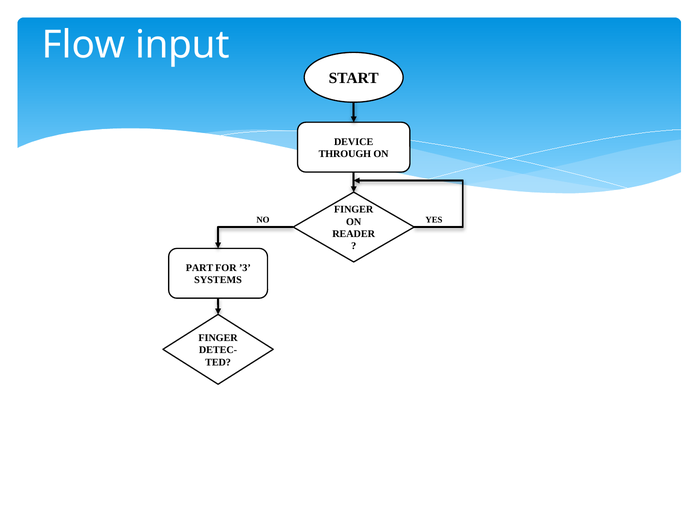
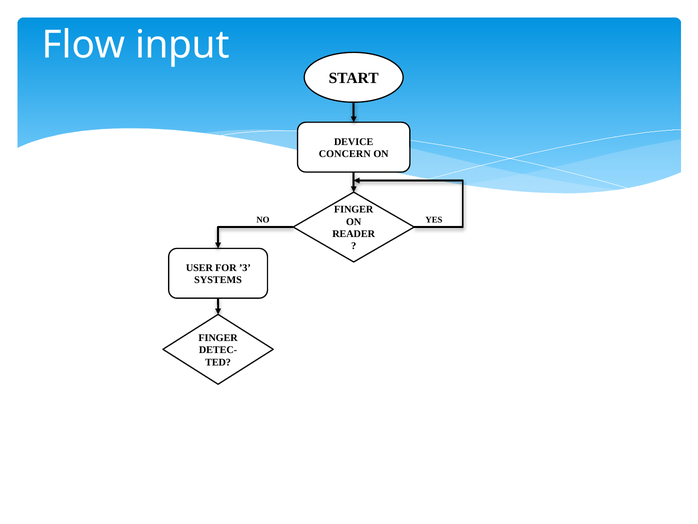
THROUGH: THROUGH -> CONCERN
PART: PART -> USER
